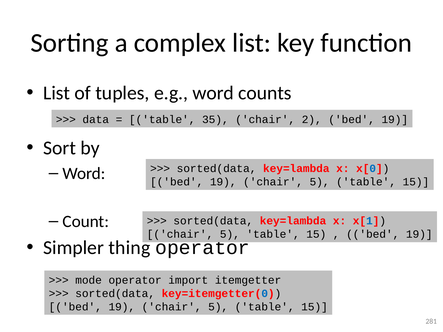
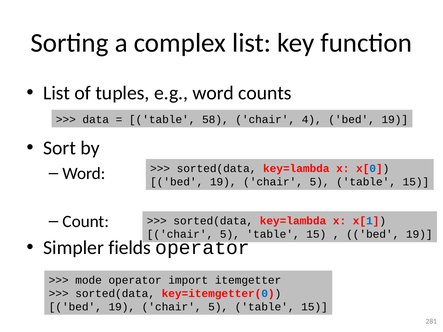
35: 35 -> 58
2: 2 -> 4
thing: thing -> fields
